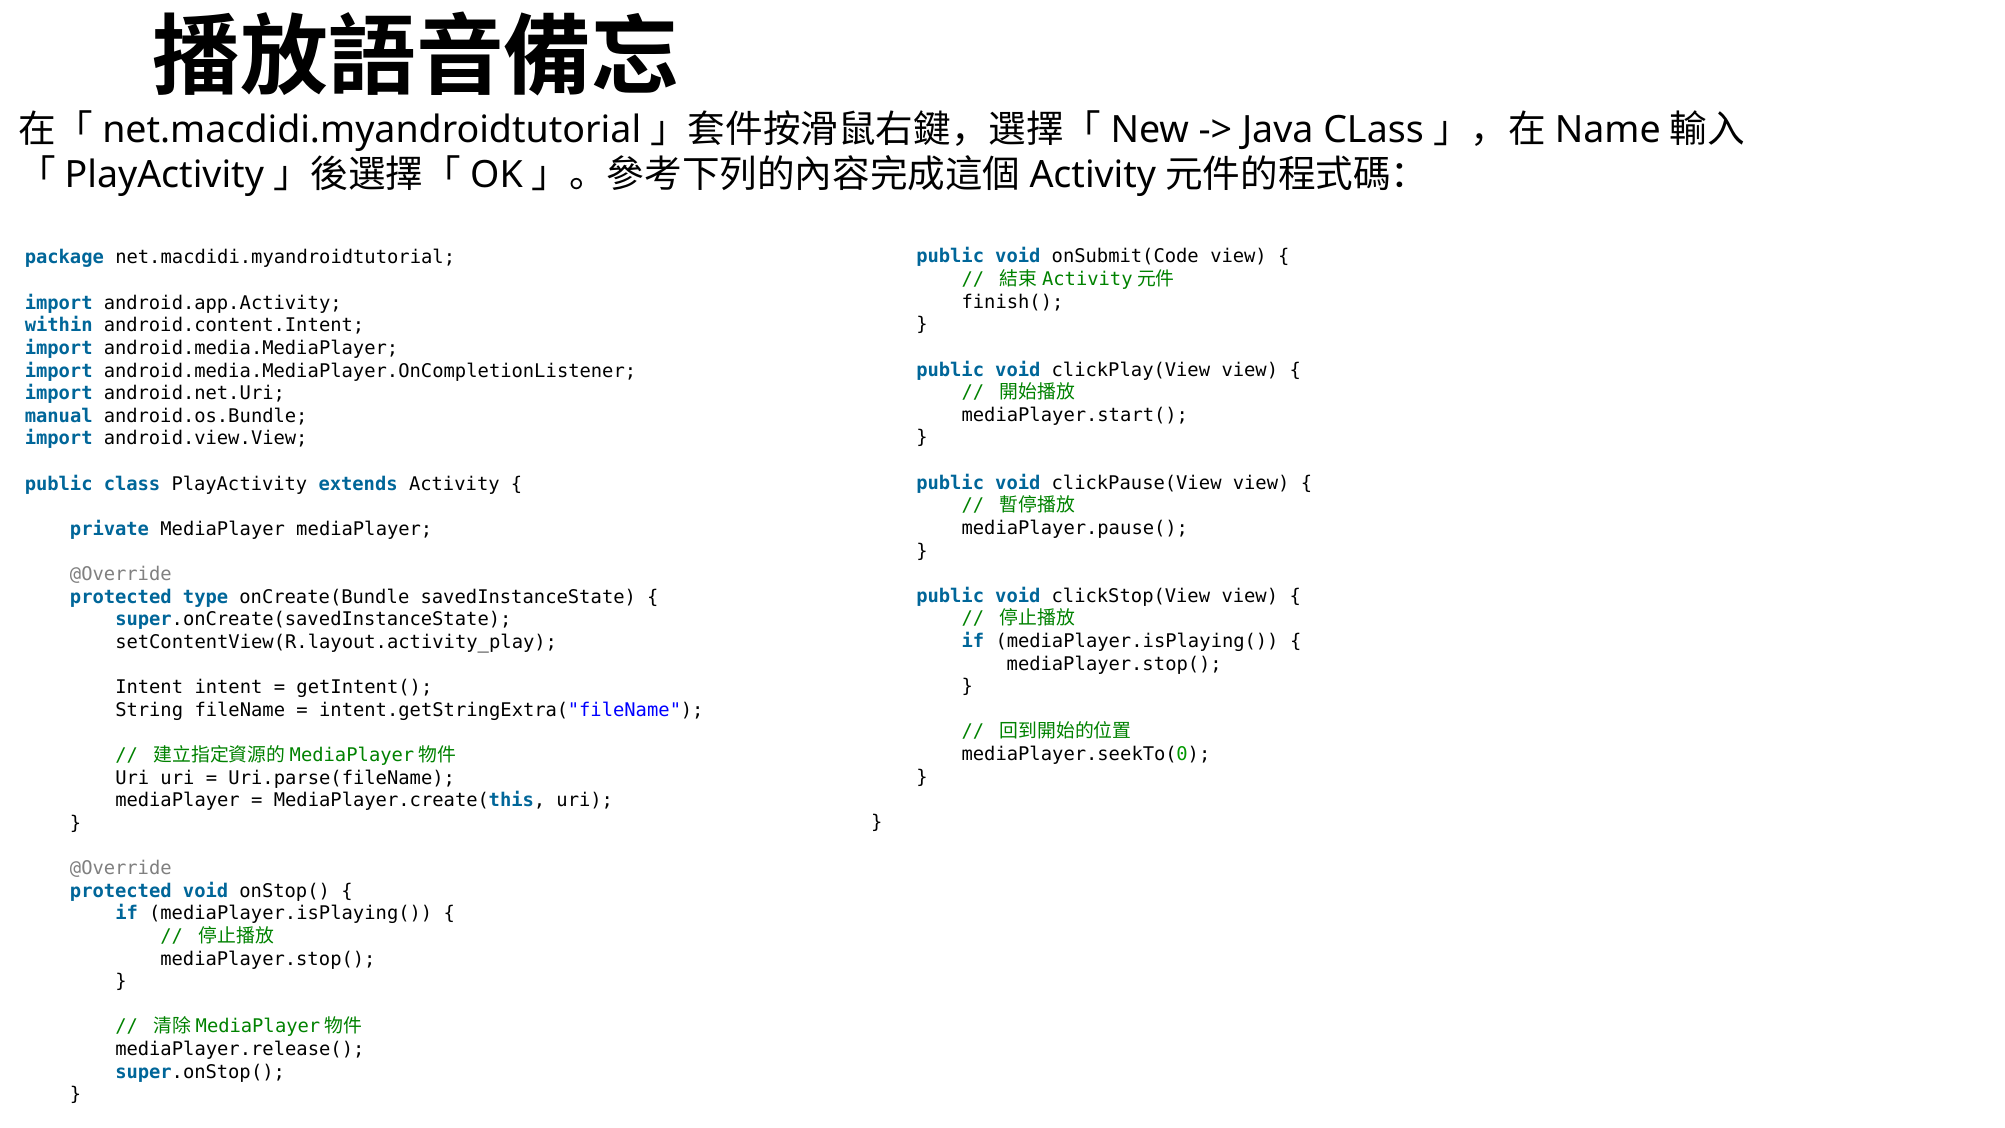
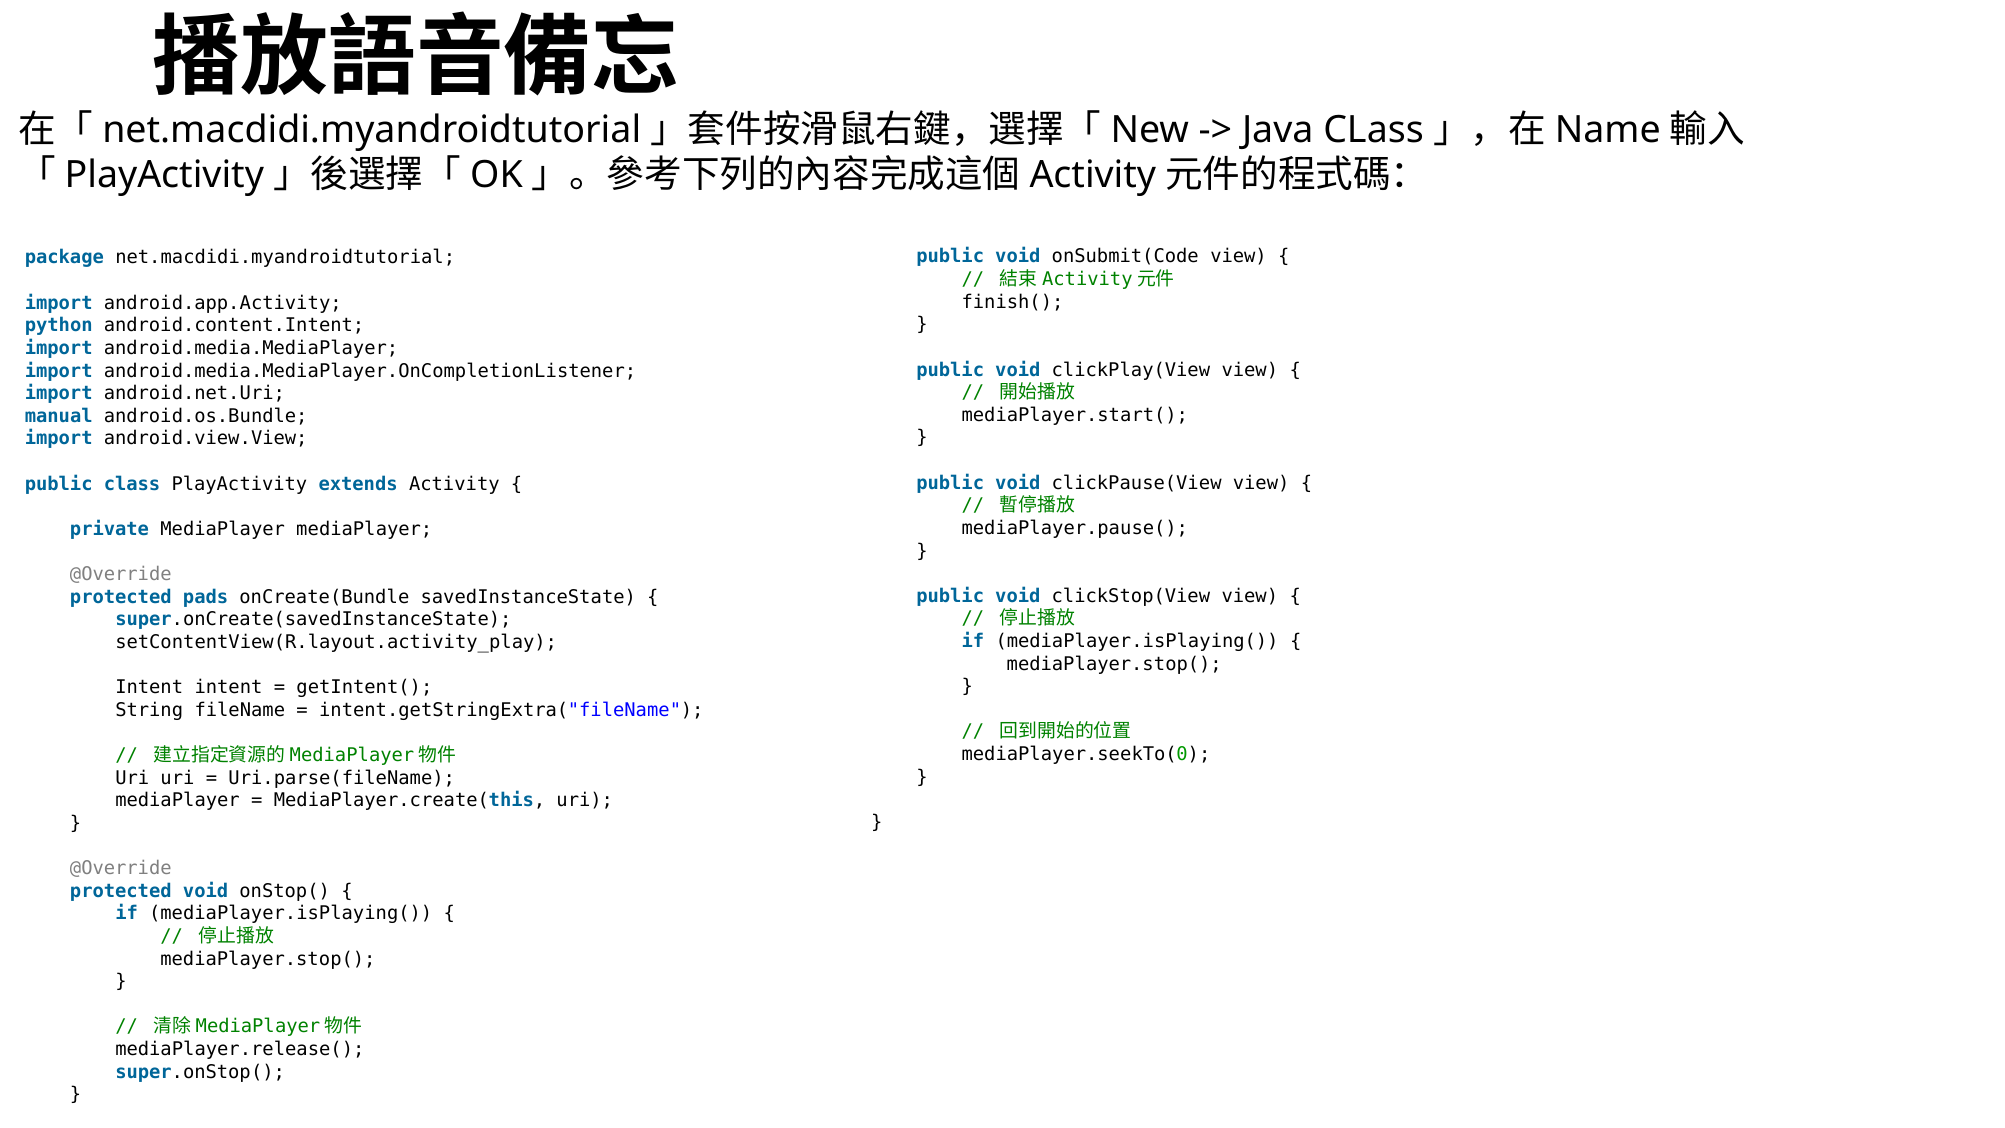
within: within -> python
type: type -> pads
